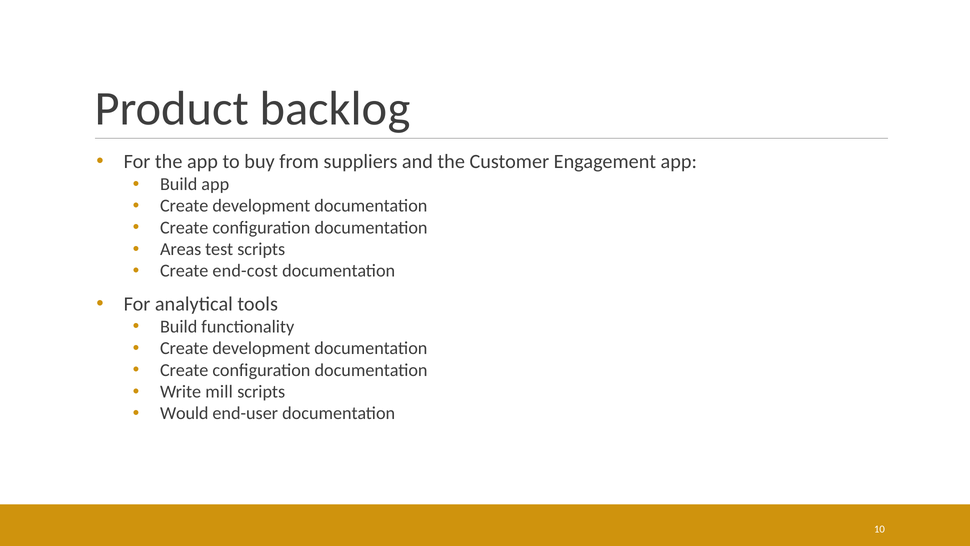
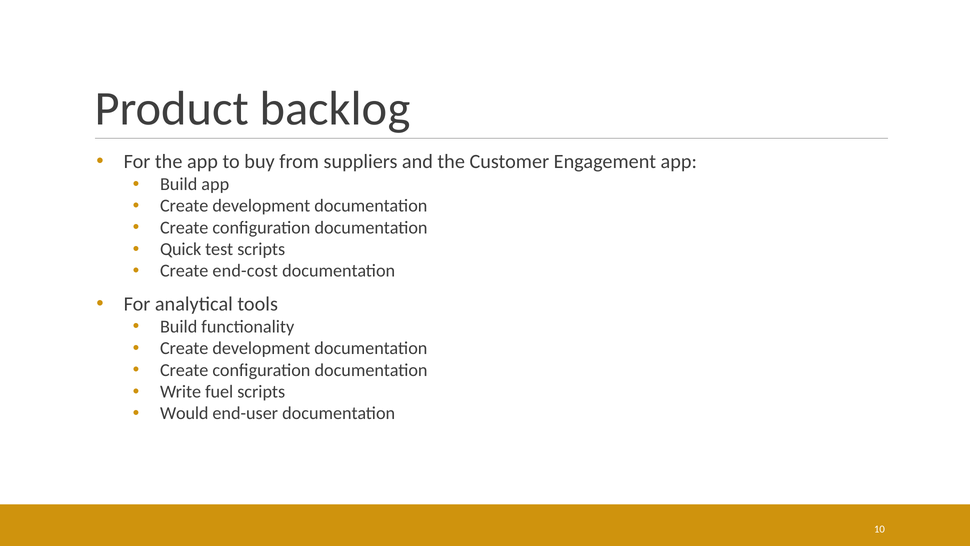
Areas: Areas -> Quick
mill: mill -> fuel
